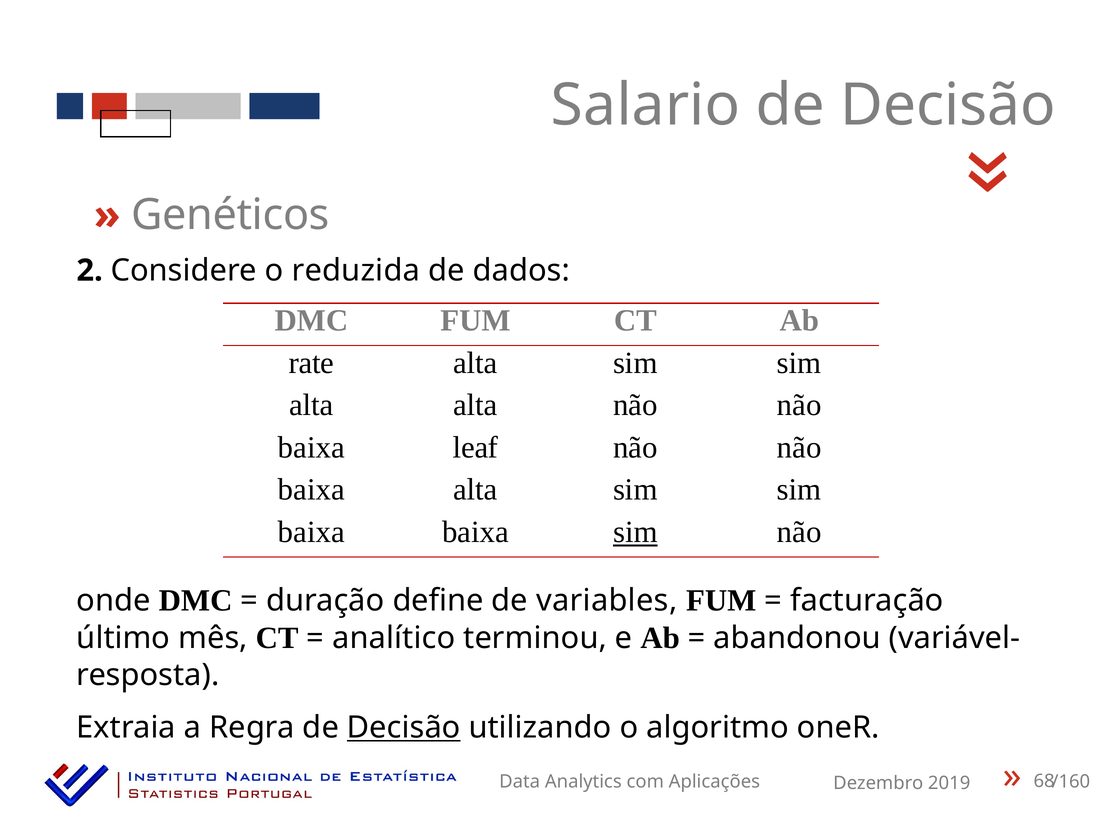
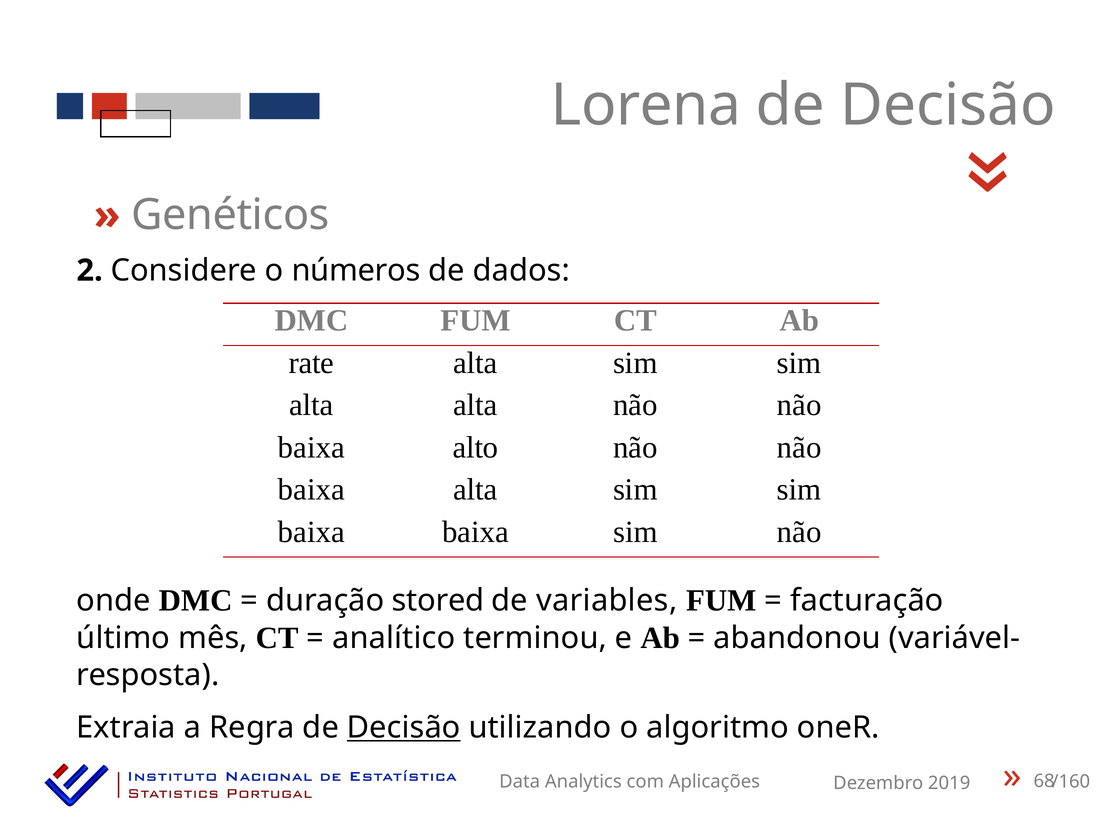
Salario: Salario -> Lorena
reduzida: reduzida -> números
leaf: leaf -> alto
sim at (635, 532) underline: present -> none
define: define -> stored
